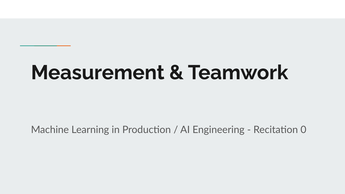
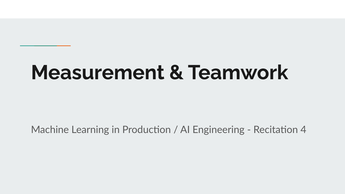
0: 0 -> 4
